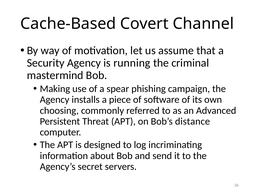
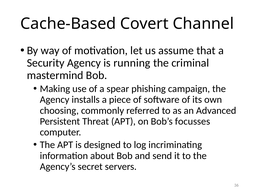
distance: distance -> focusses
